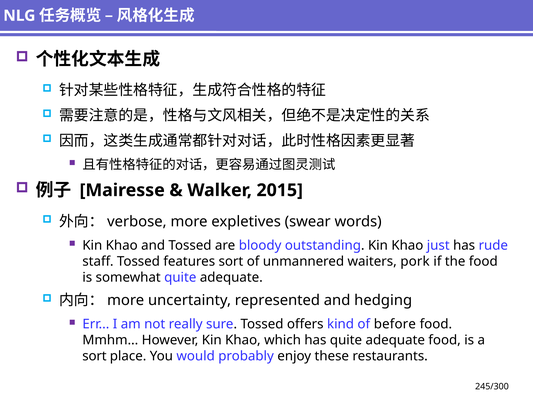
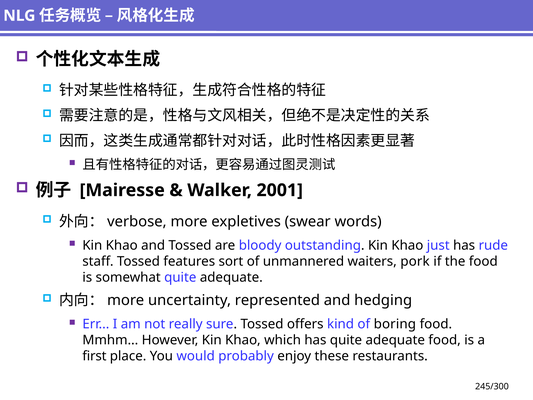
2015: 2015 -> 2001
before: before -> boring
sort at (94, 356): sort -> first
